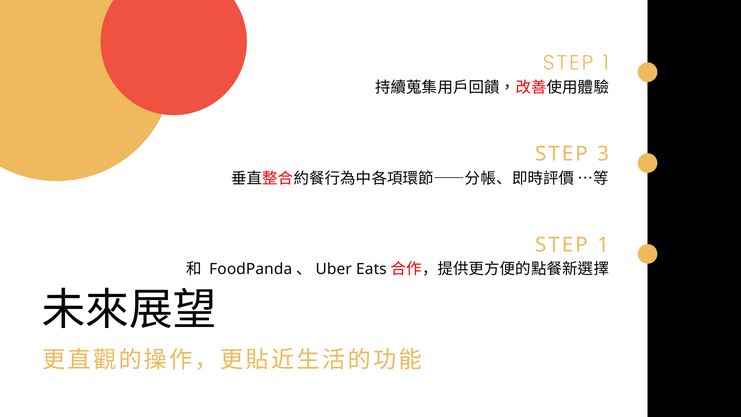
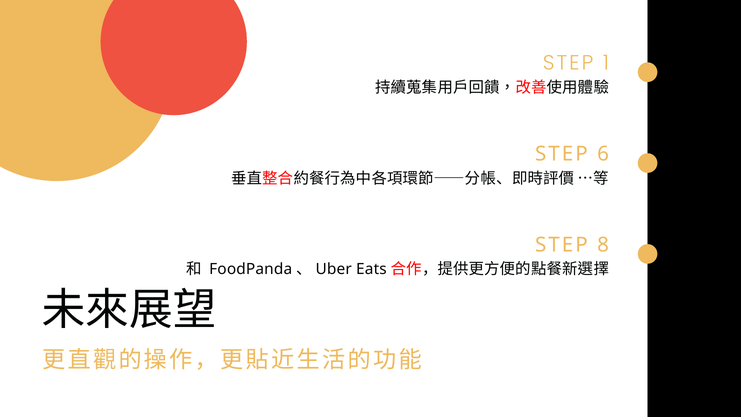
3: 3 -> 6
1 at (603, 245): 1 -> 8
